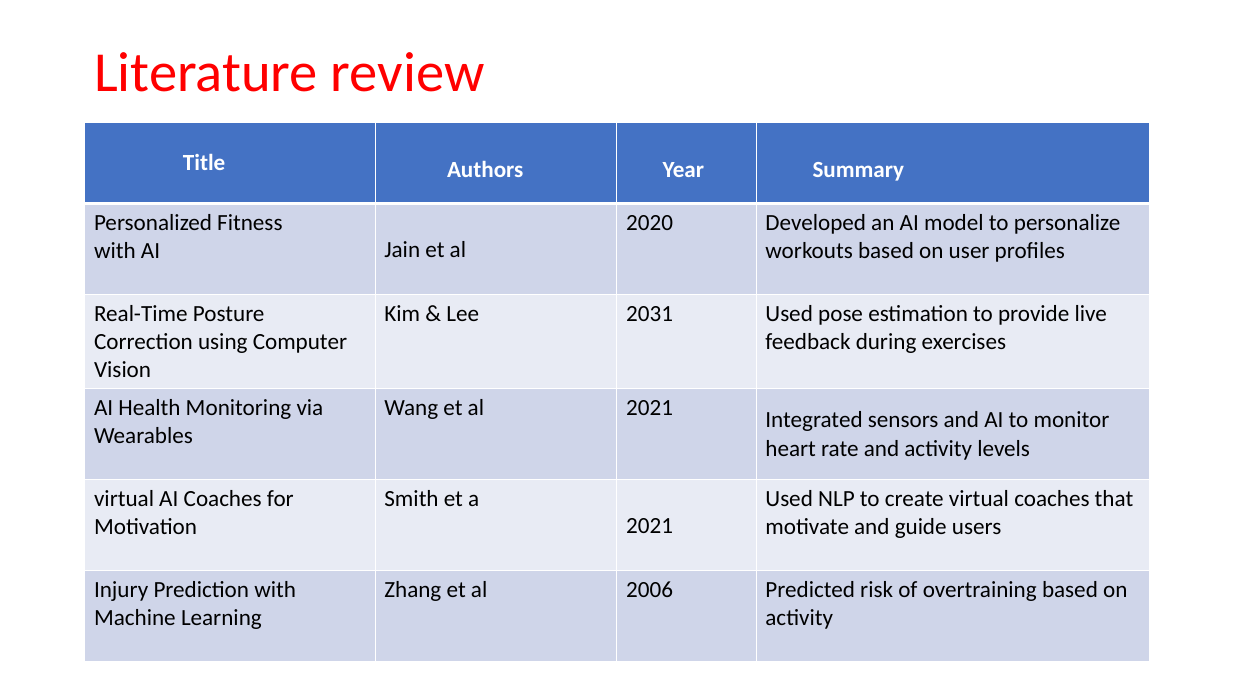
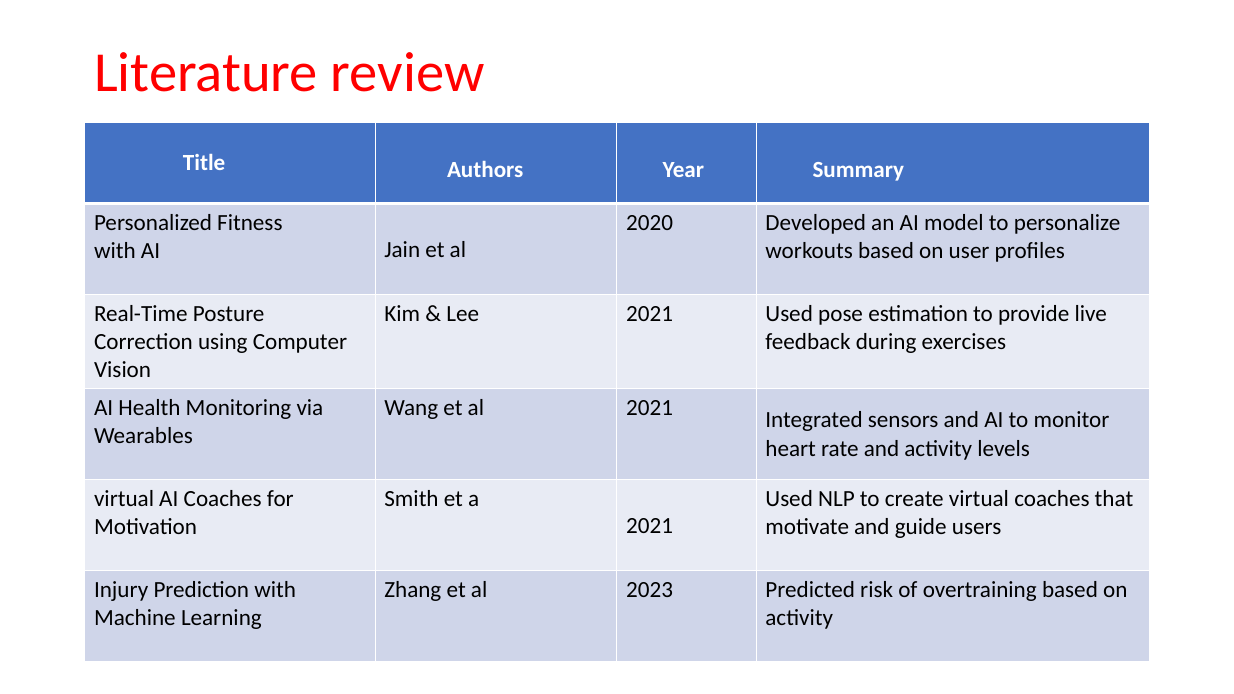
Lee 2031: 2031 -> 2021
2006: 2006 -> 2023
